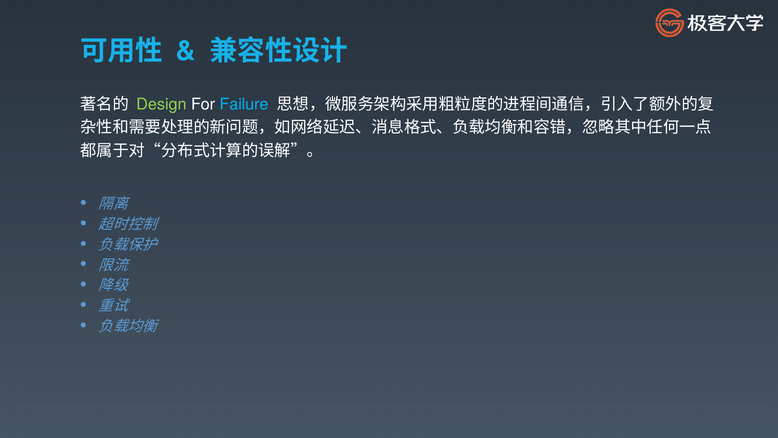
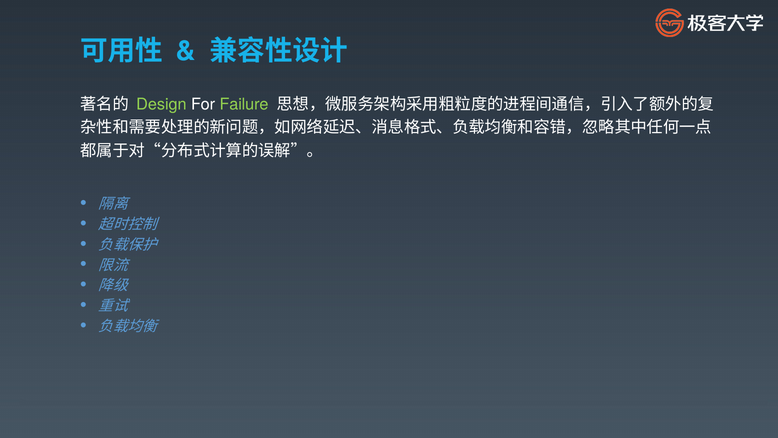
Failure colour: light blue -> light green
